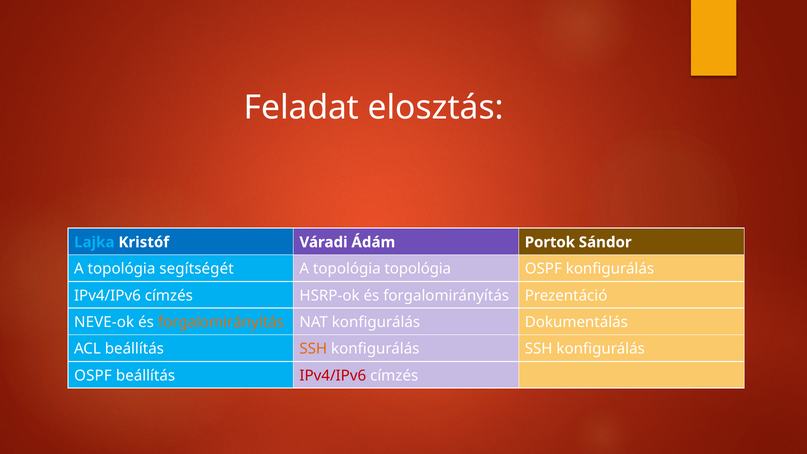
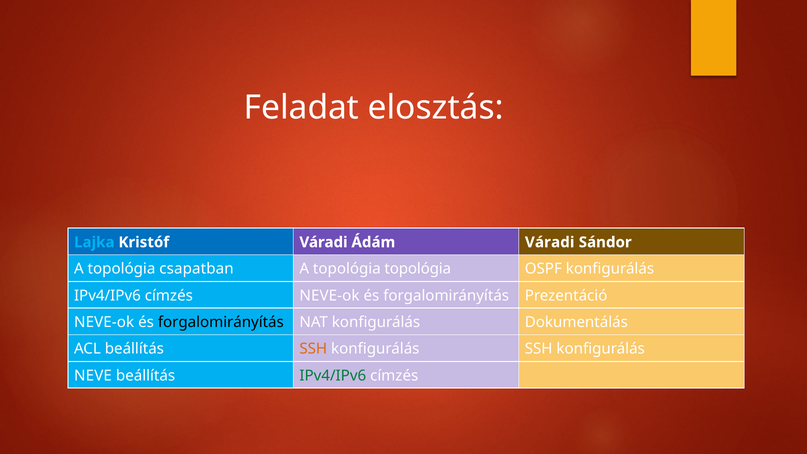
Ádám Portok: Portok -> Váradi
segítségét: segítségét -> csapatban
címzés HSRP-ok: HSRP-ok -> NEVE-ok
forgalomirányítás at (221, 322) colour: orange -> black
OSPF at (93, 376): OSPF -> NEVE
IPv4/IPv6 at (333, 376) colour: red -> green
